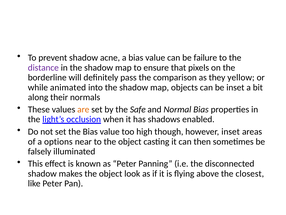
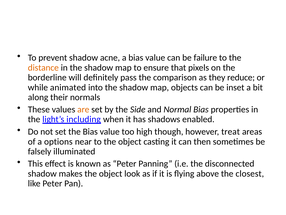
distance colour: purple -> orange
yellow: yellow -> reduce
Safe: Safe -> Side
occlusion: occlusion -> including
however inset: inset -> treat
